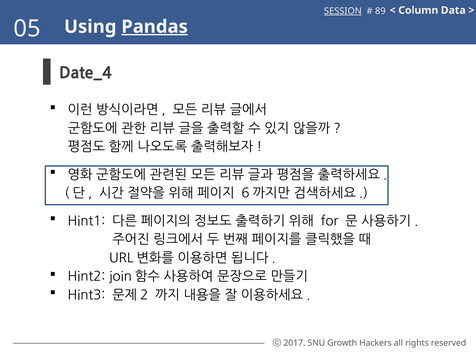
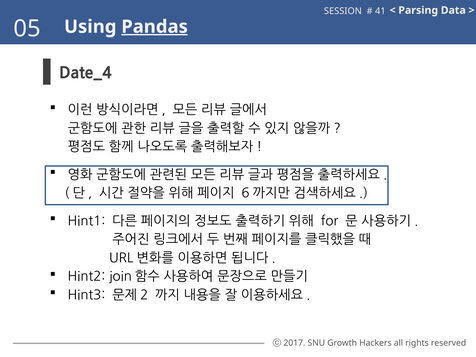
SESSION underline: present -> none
89: 89 -> 41
Column: Column -> Parsing
